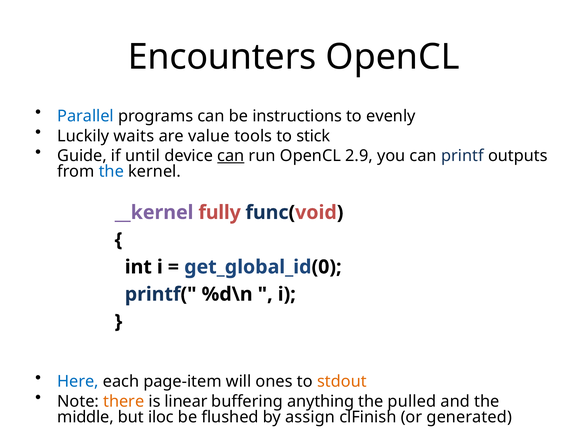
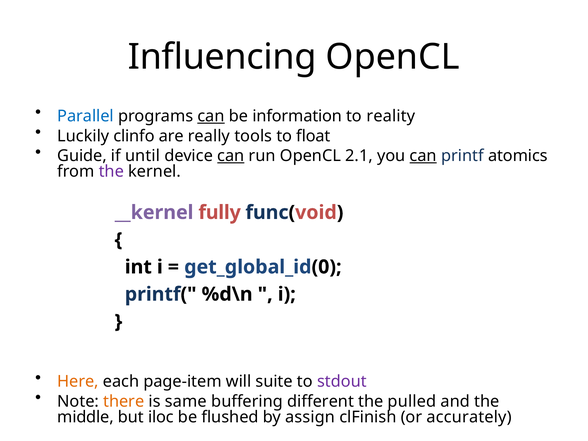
Encounters: Encounters -> Influencing
can at (211, 116) underline: none -> present
instructions: instructions -> information
evenly: evenly -> reality
waits: waits -> clinfo
value: value -> really
stick: stick -> float
2.9: 2.9 -> 2.1
can at (423, 156) underline: none -> present
outputs: outputs -> atomics
the at (111, 172) colour: blue -> purple
Here colour: blue -> orange
ones: ones -> suite
stdout colour: orange -> purple
linear: linear -> same
anything: anything -> different
generated: generated -> accurately
